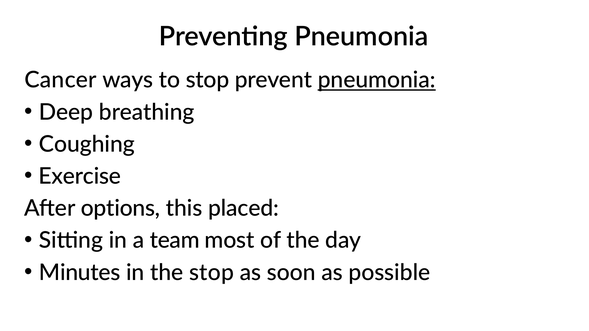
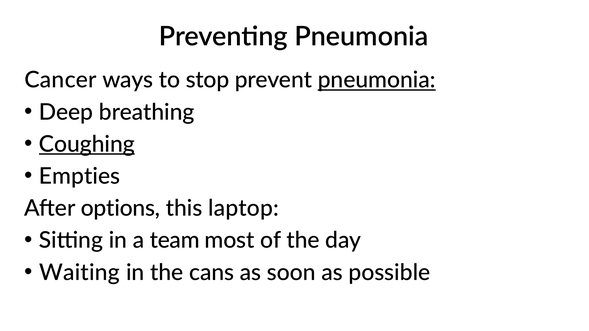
Coughing underline: none -> present
Exercise: Exercise -> Empties
placed: placed -> laptop
Minutes: Minutes -> Waiting
the stop: stop -> cans
